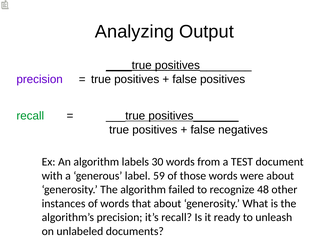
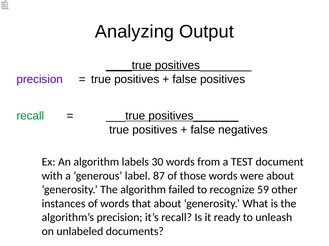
59: 59 -> 87
48: 48 -> 59
